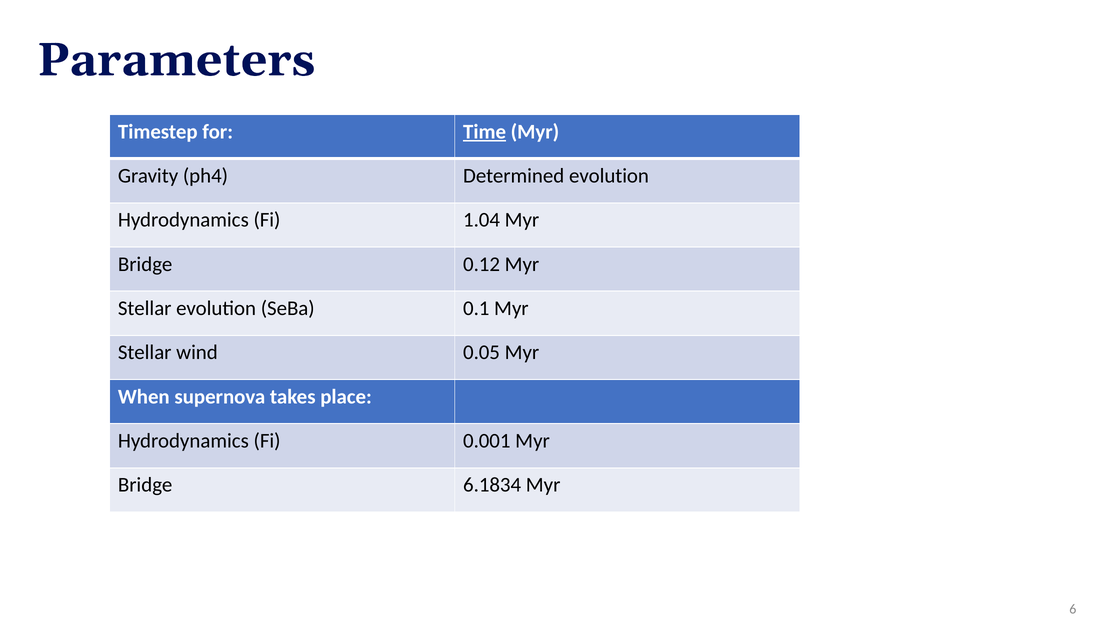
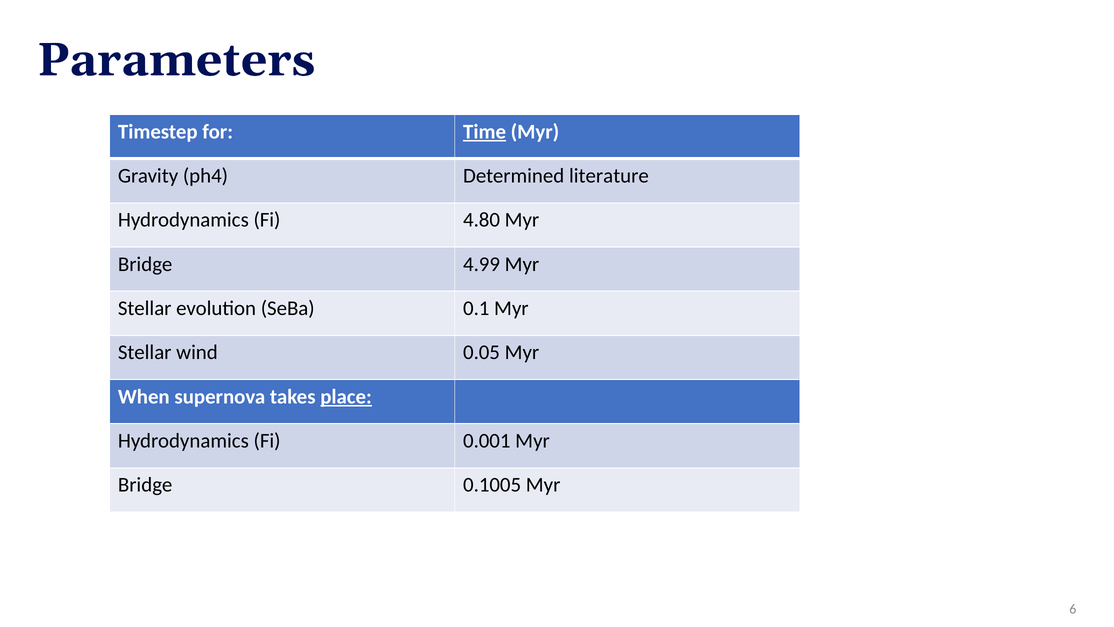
Determined evolution: evolution -> literature
1.04: 1.04 -> 4.80
0.12: 0.12 -> 4.99
place underline: none -> present
6.1834: 6.1834 -> 0.1005
